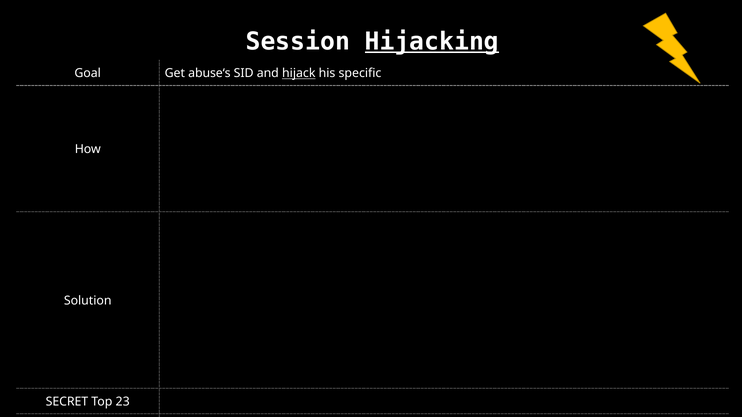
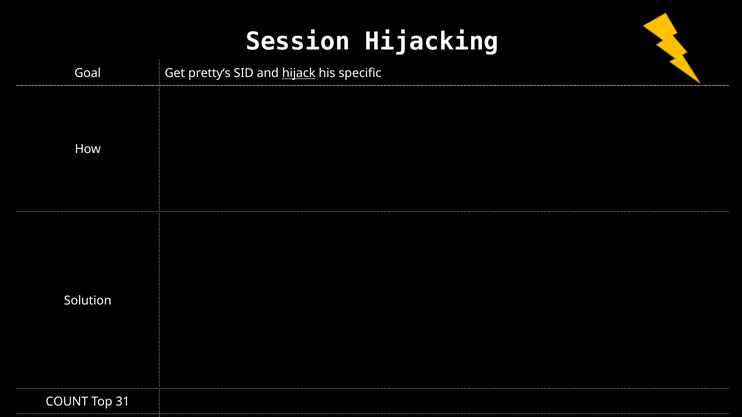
Hijacking underline: present -> none
abuse‘s: abuse‘s -> pretty‘s
SECRET: SECRET -> COUNT
23: 23 -> 31
